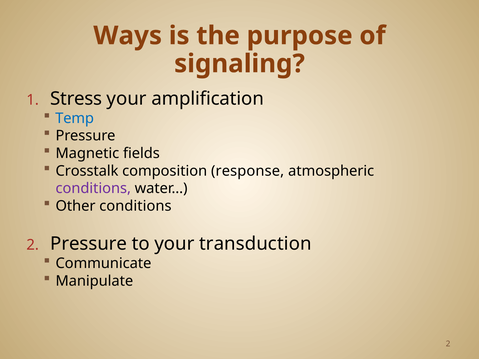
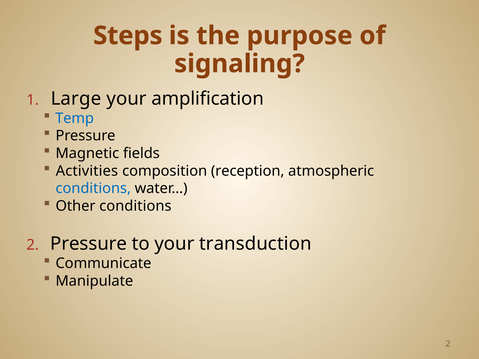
Ways: Ways -> Steps
Stress: Stress -> Large
Crosstalk: Crosstalk -> Activities
response: response -> reception
conditions at (93, 189) colour: purple -> blue
